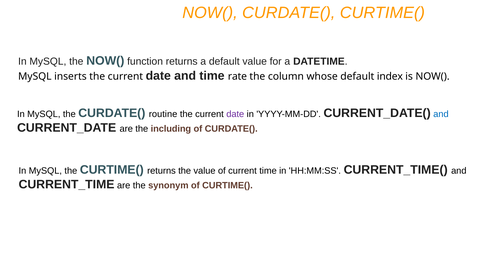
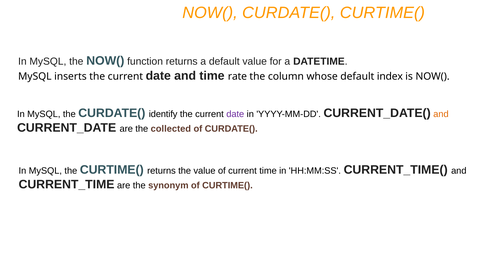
routine: routine -> identify
and at (441, 114) colour: blue -> orange
including: including -> collected
